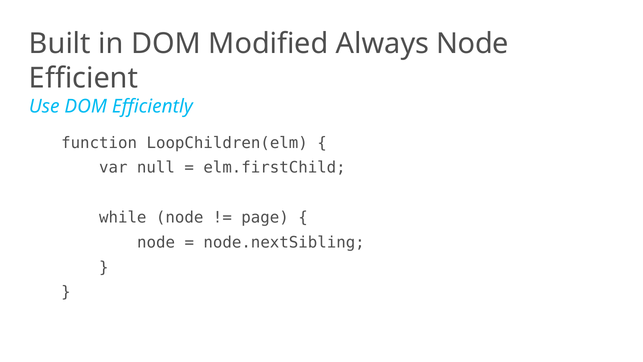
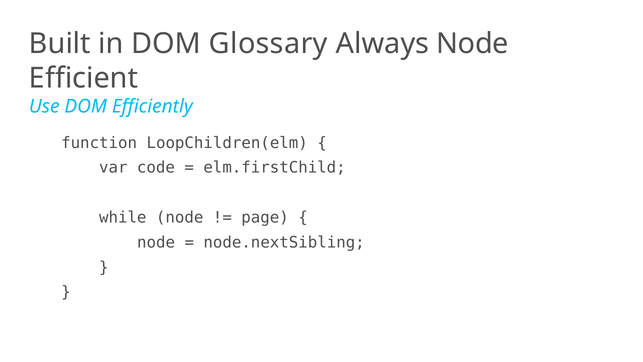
Modified: Modified -> Glossary
null: null -> code
